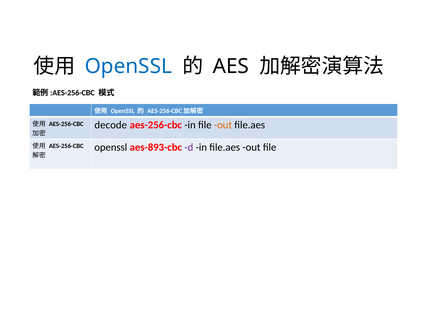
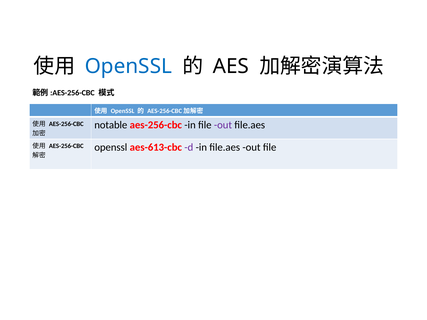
decode: decode -> notable
out at (223, 125) colour: orange -> purple
aes-893-cbc: aes-893-cbc -> aes-613-cbc
